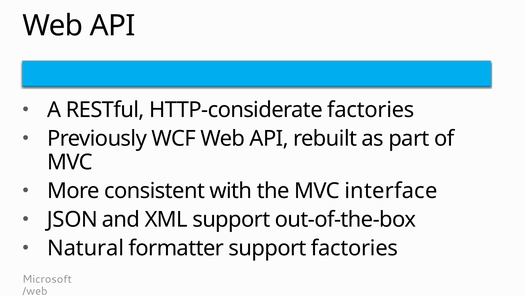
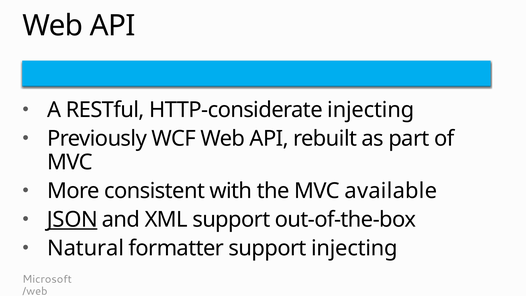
HTTP-considerate factories: factories -> injecting
interface: interface -> available
JSON underline: none -> present
support factories: factories -> injecting
